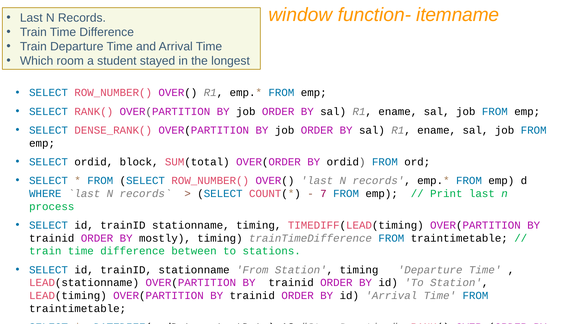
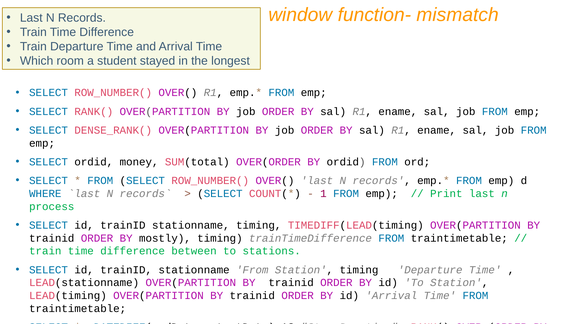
itemname: itemname -> mismatch
block: block -> money
7: 7 -> 1
